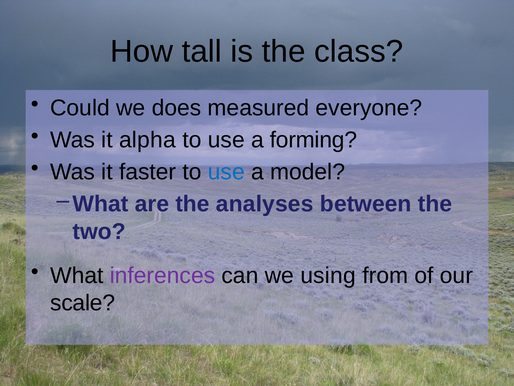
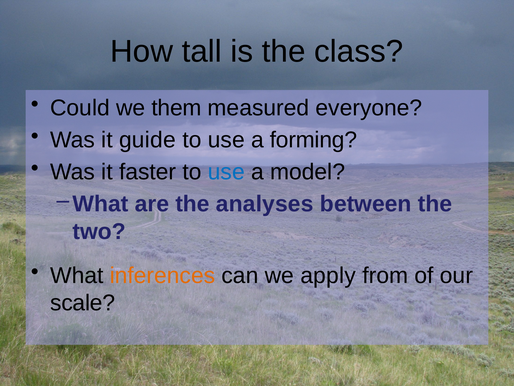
does: does -> them
alpha: alpha -> guide
inferences colour: purple -> orange
using: using -> apply
